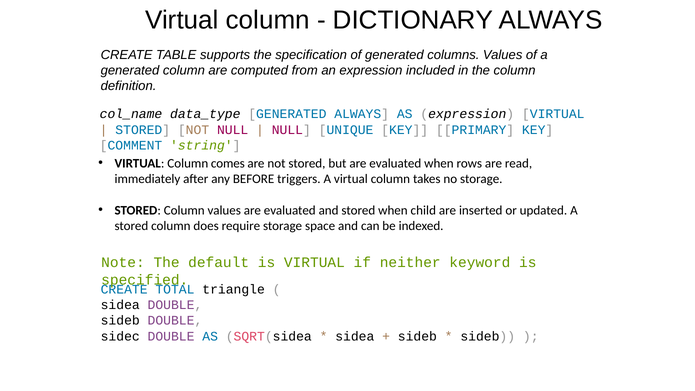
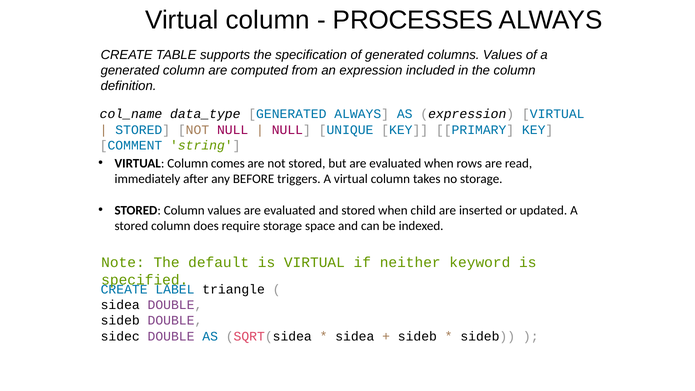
DICTIONARY: DICTIONARY -> PROCESSES
TOTAL: TOTAL -> LABEL
